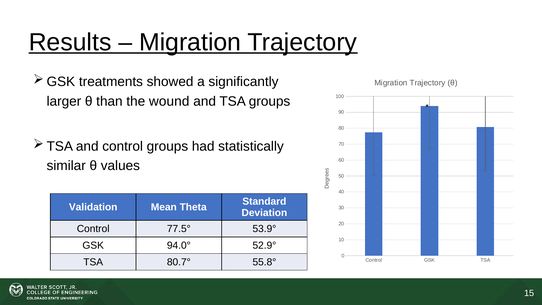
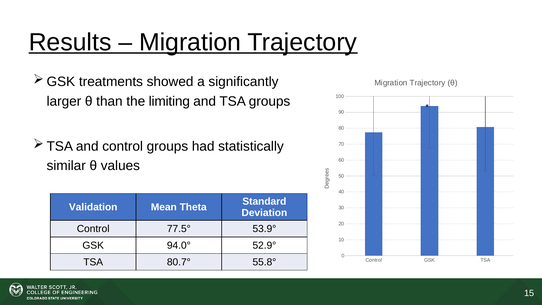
wound: wound -> limiting
